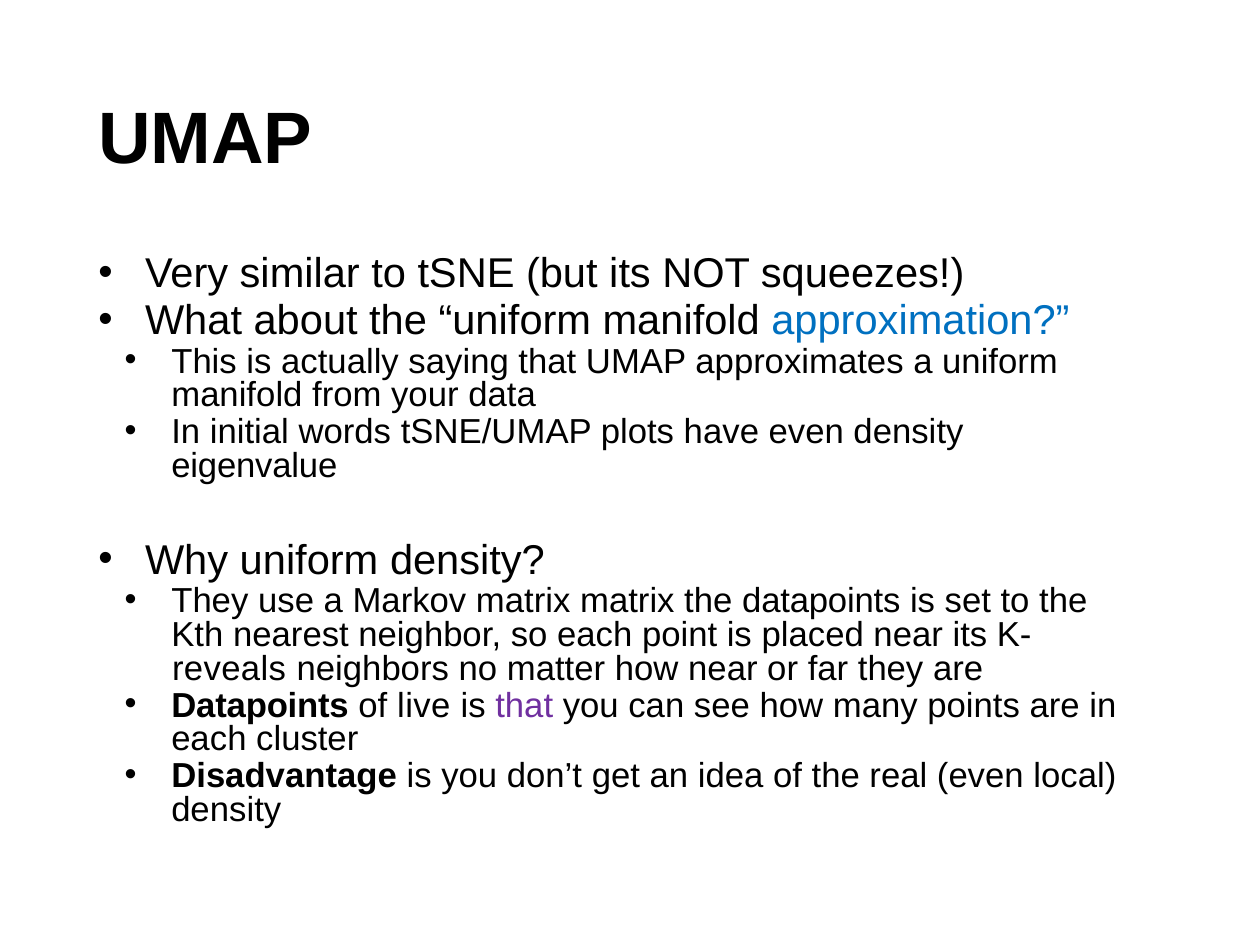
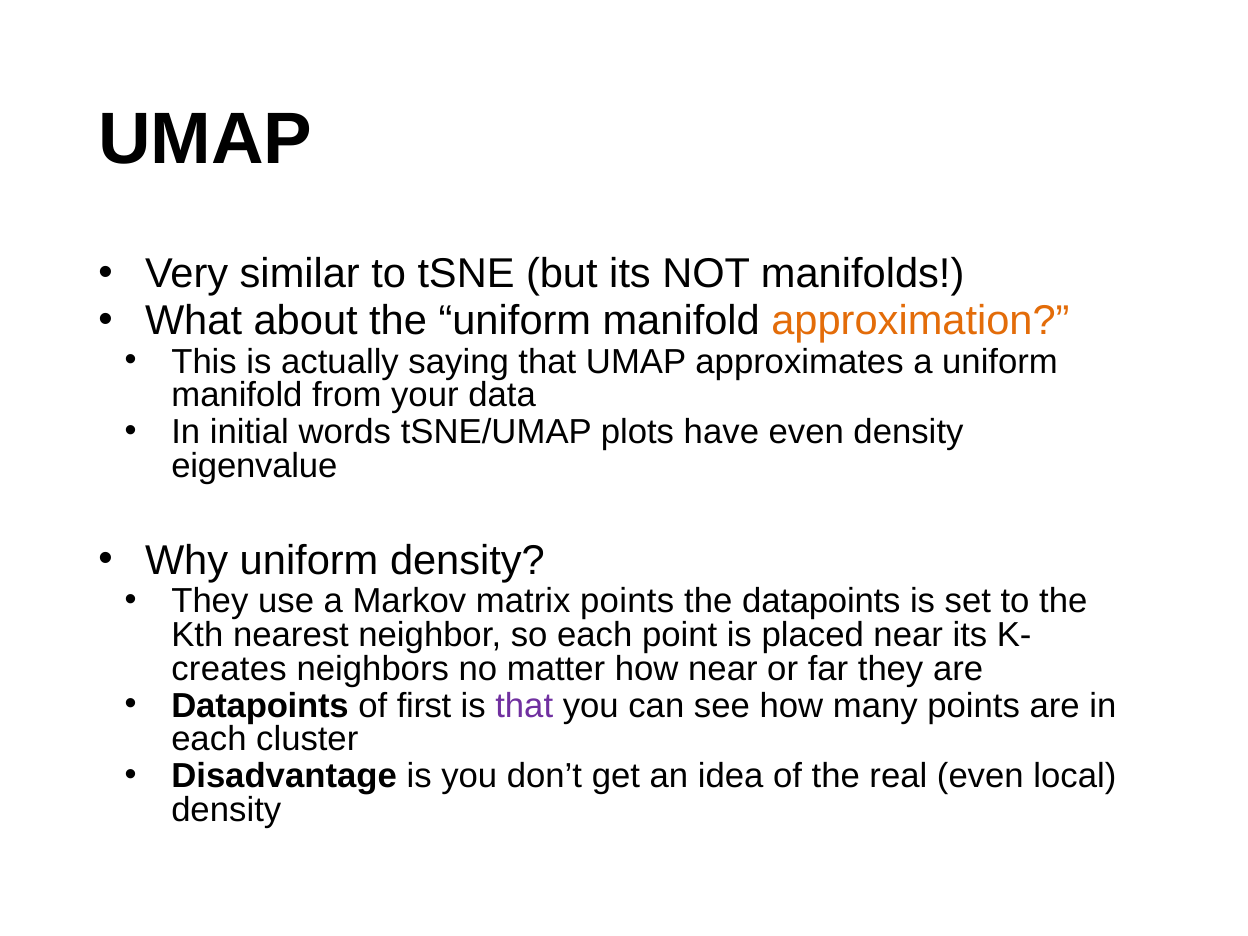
squeezes: squeezes -> manifolds
approximation colour: blue -> orange
matrix matrix: matrix -> points
reveals: reveals -> creates
live: live -> first
